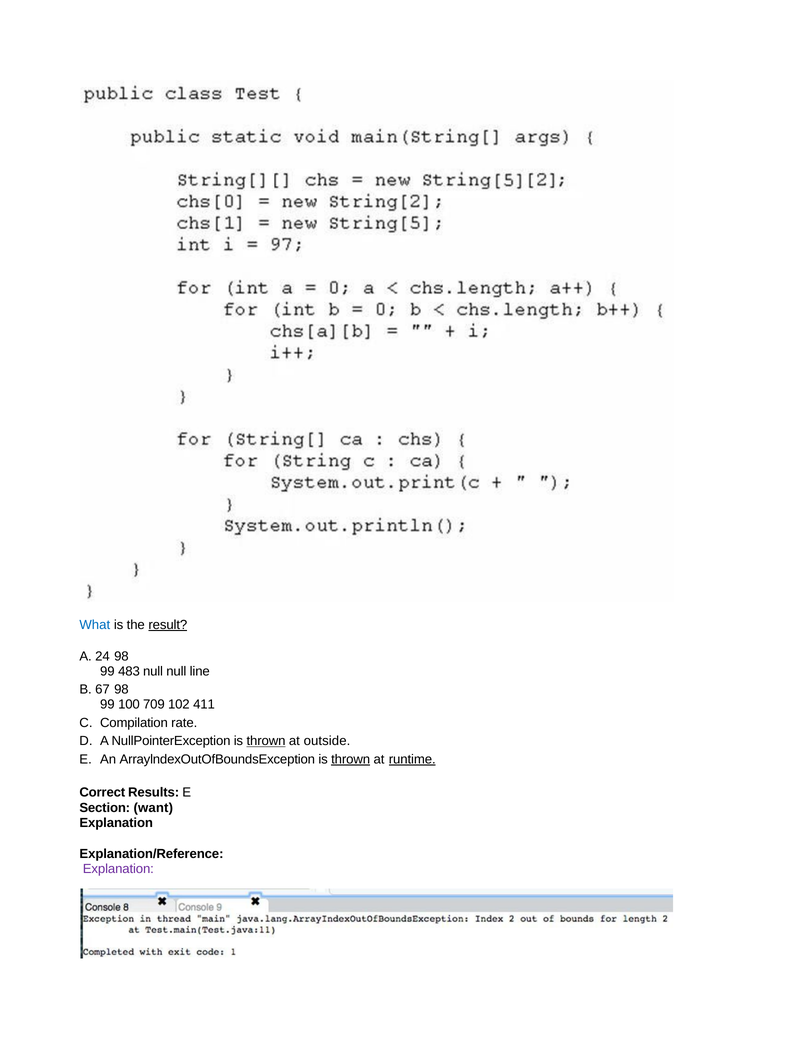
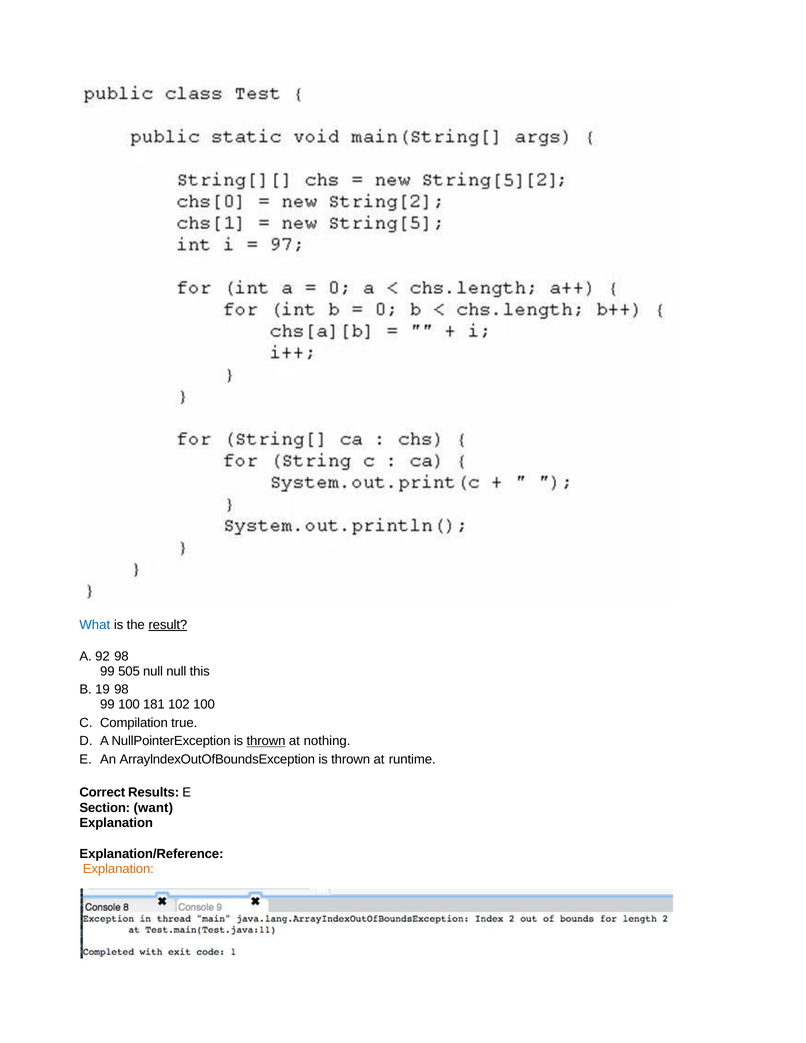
24: 24 -> 92
483: 483 -> 505
line: line -> this
67: 67 -> 19
709: 709 -> 181
102 411: 411 -> 100
rate: rate -> true
outside: outside -> nothing
thrown at (351, 759) underline: present -> none
runtime underline: present -> none
Explanation at (118, 869) colour: purple -> orange
